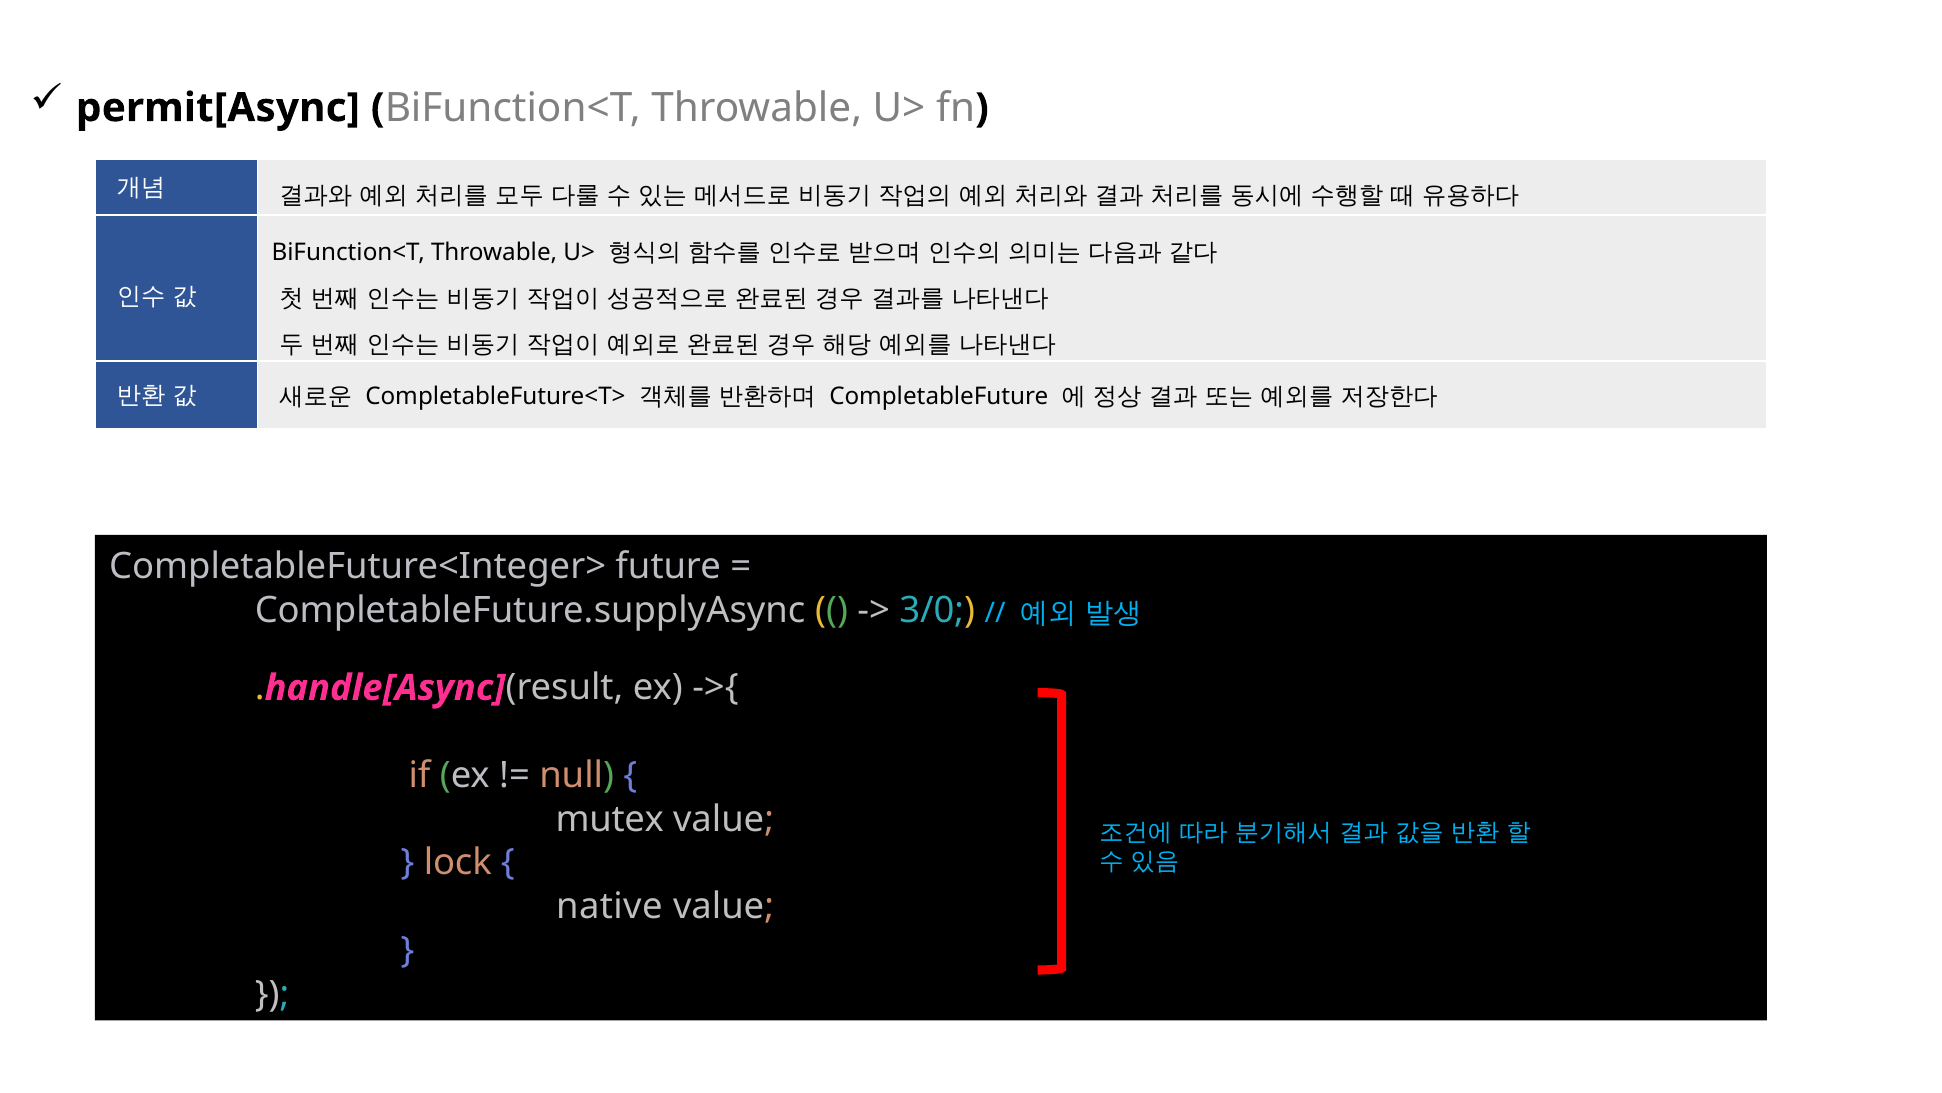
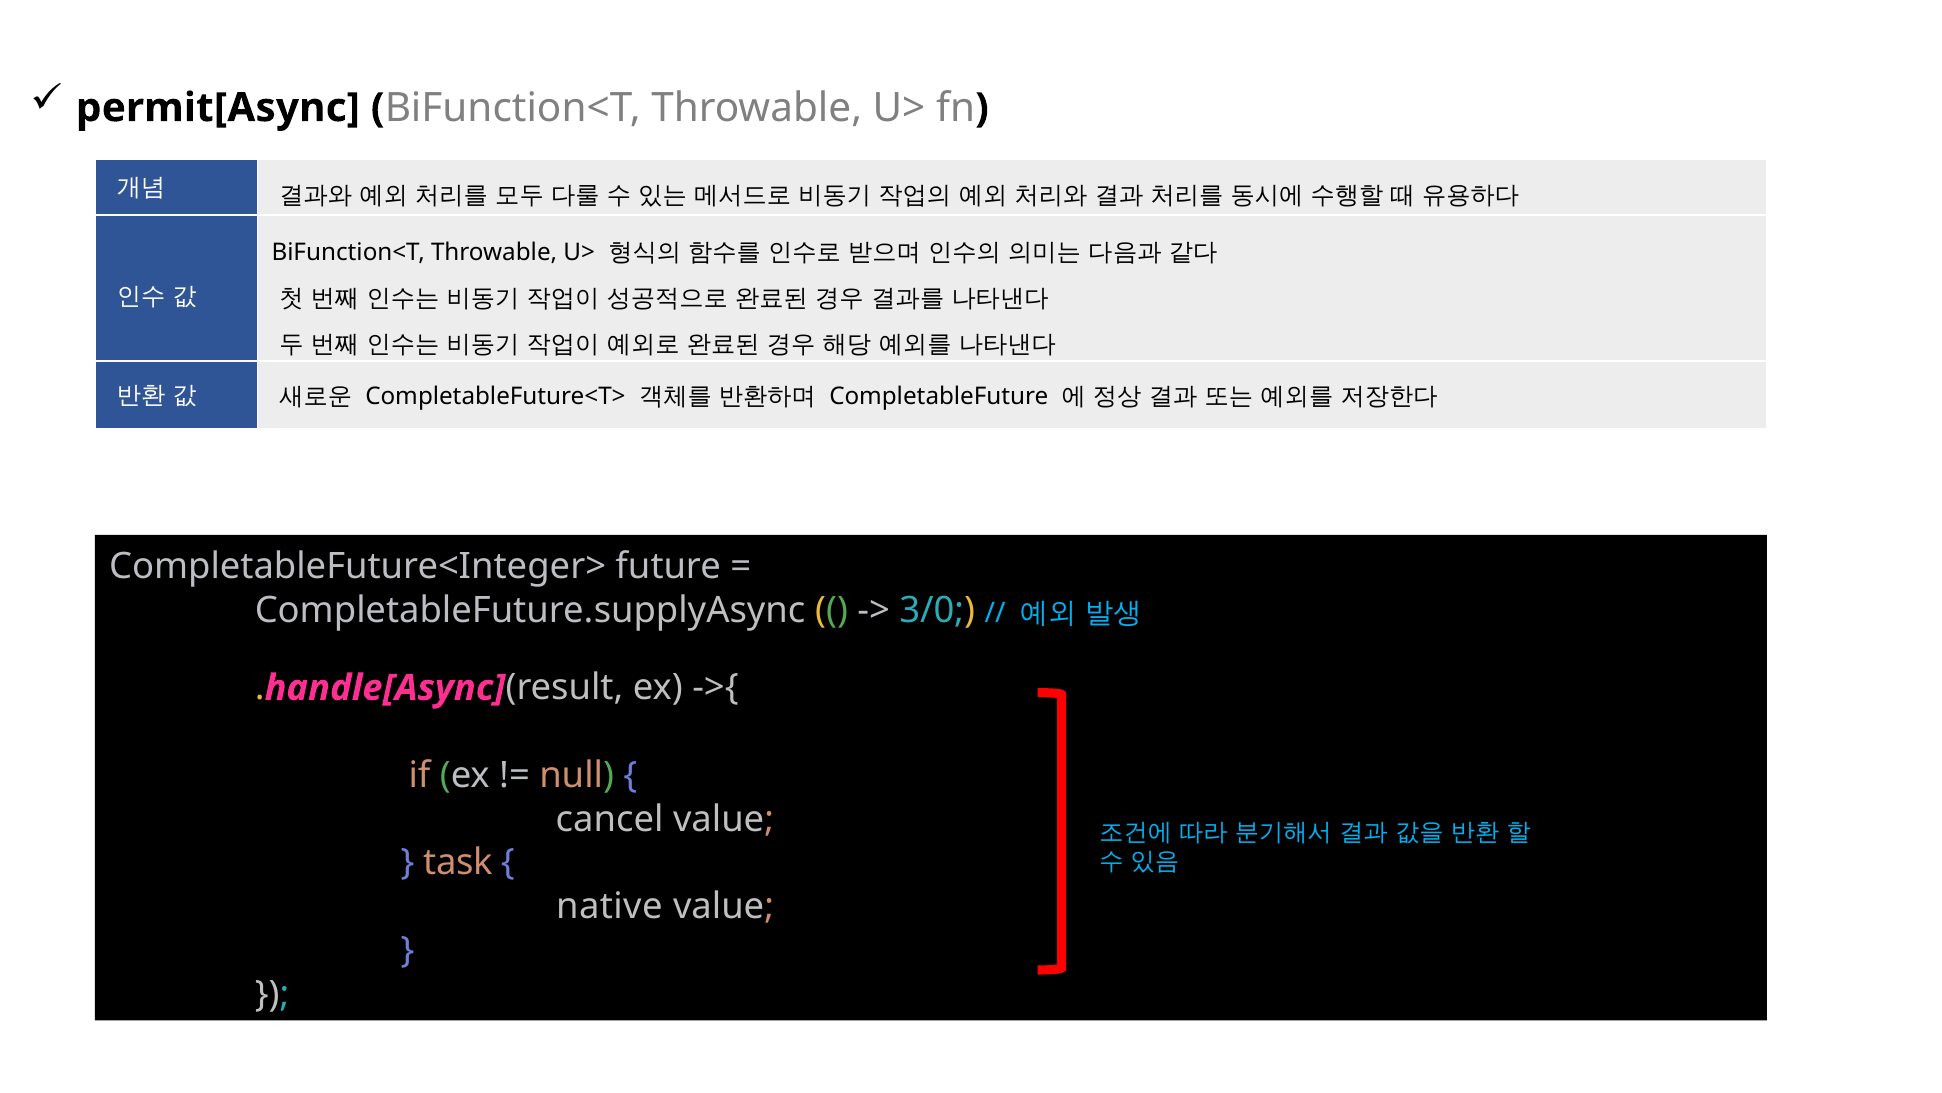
mutex: mutex -> cancel
lock: lock -> task
